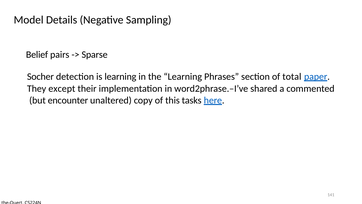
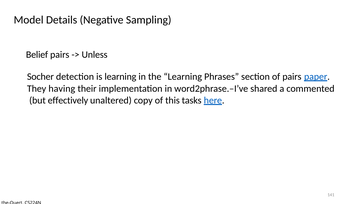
Sparse: Sparse -> Unless
of total: total -> pairs
except: except -> having
encounter: encounter -> effectively
